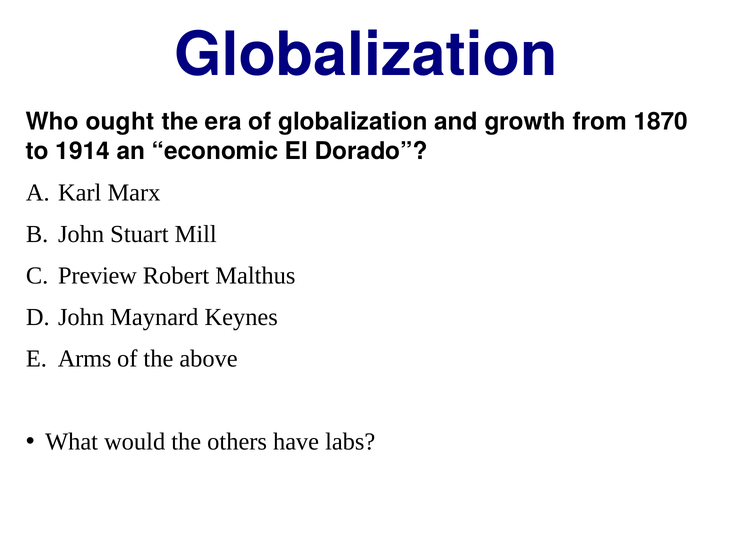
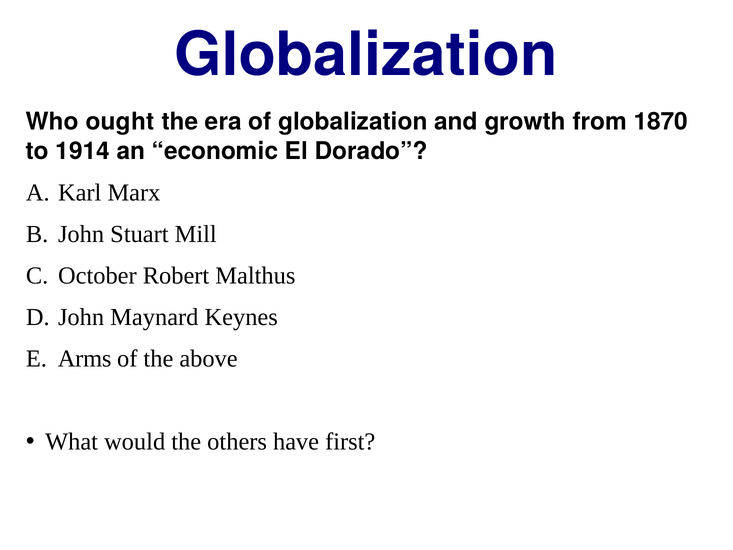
Preview: Preview -> October
labs: labs -> first
